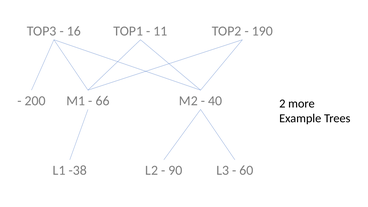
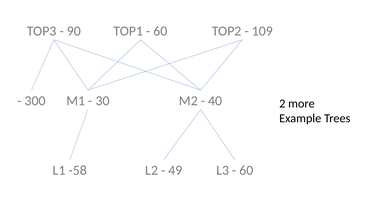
16: 16 -> 90
11 at (160, 31): 11 -> 60
190: 190 -> 109
200: 200 -> 300
66: 66 -> 30
-38: -38 -> -58
90: 90 -> 49
